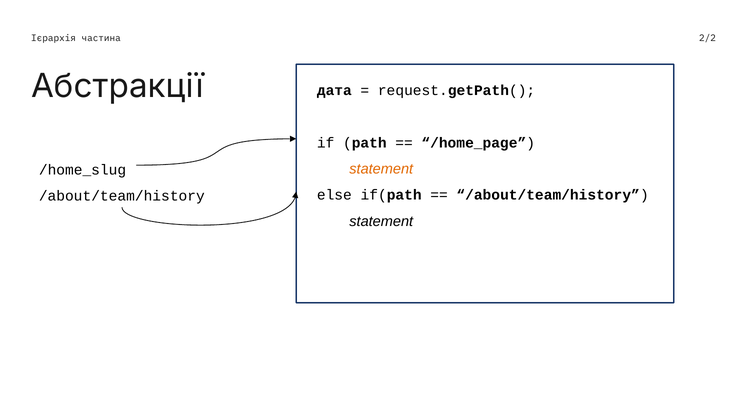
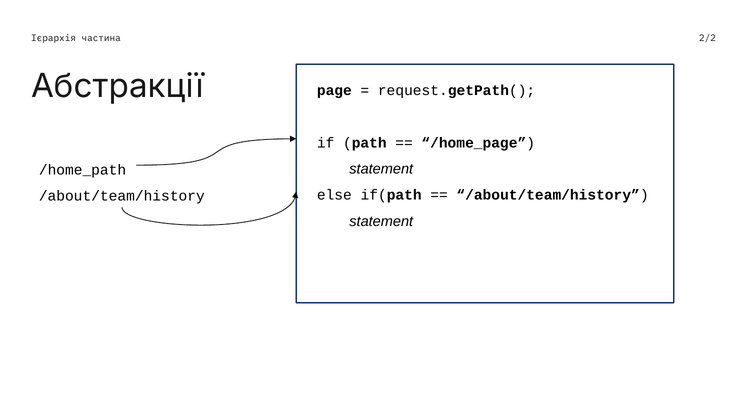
дата: дата -> page
statement at (381, 169) colour: orange -> black
/home_slug: /home_slug -> /home_path
